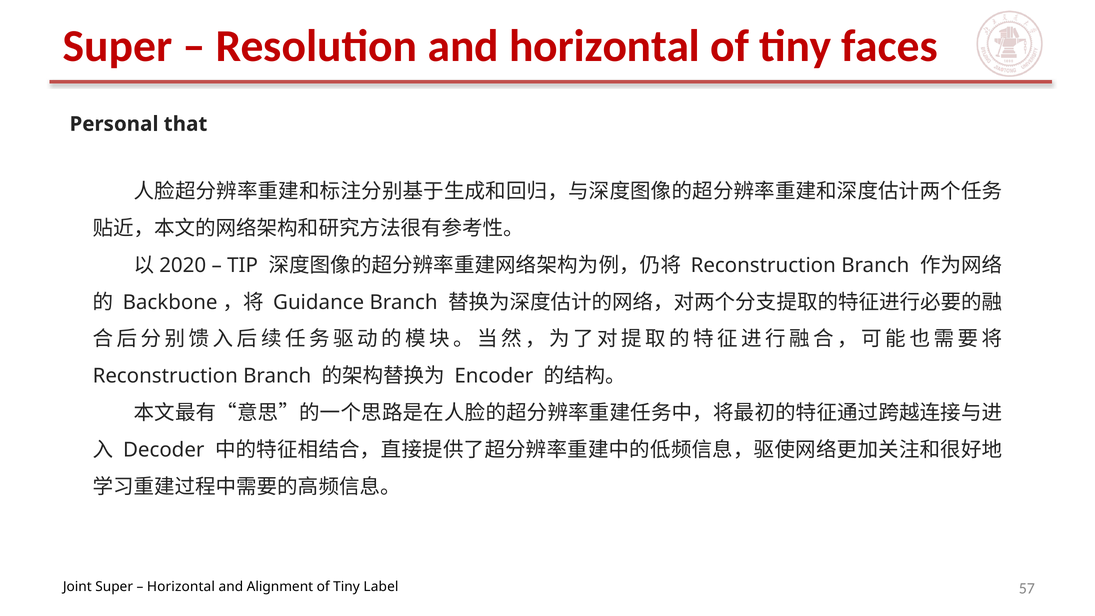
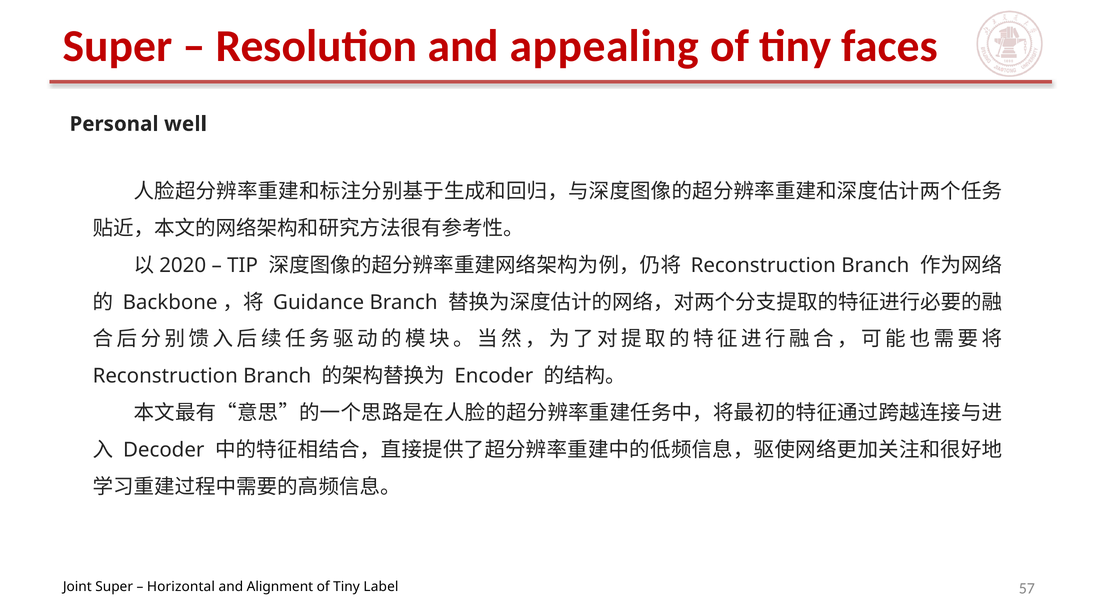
and horizontal: horizontal -> appealing
that: that -> well
